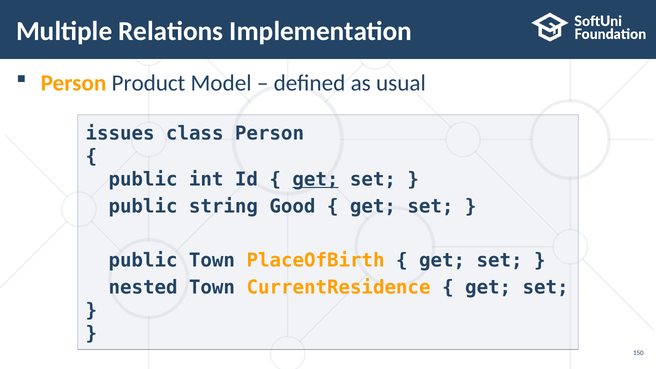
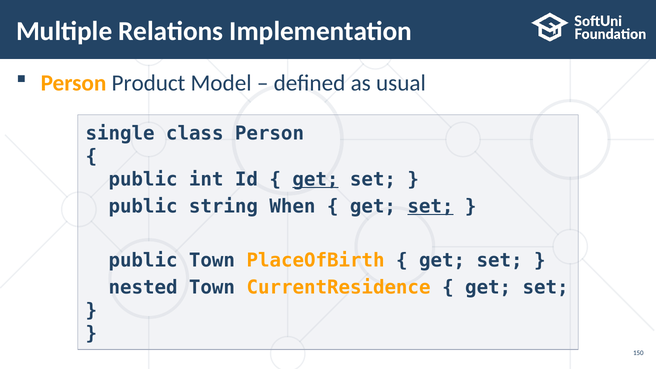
issues: issues -> single
Good: Good -> When
set at (430, 206) underline: none -> present
